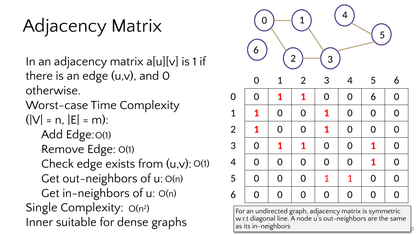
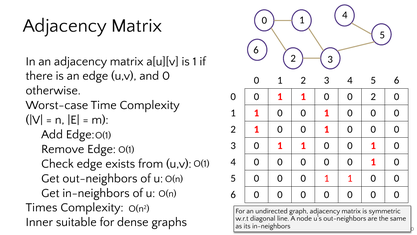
6 at (373, 97): 6 -> 2
Single: Single -> Times
